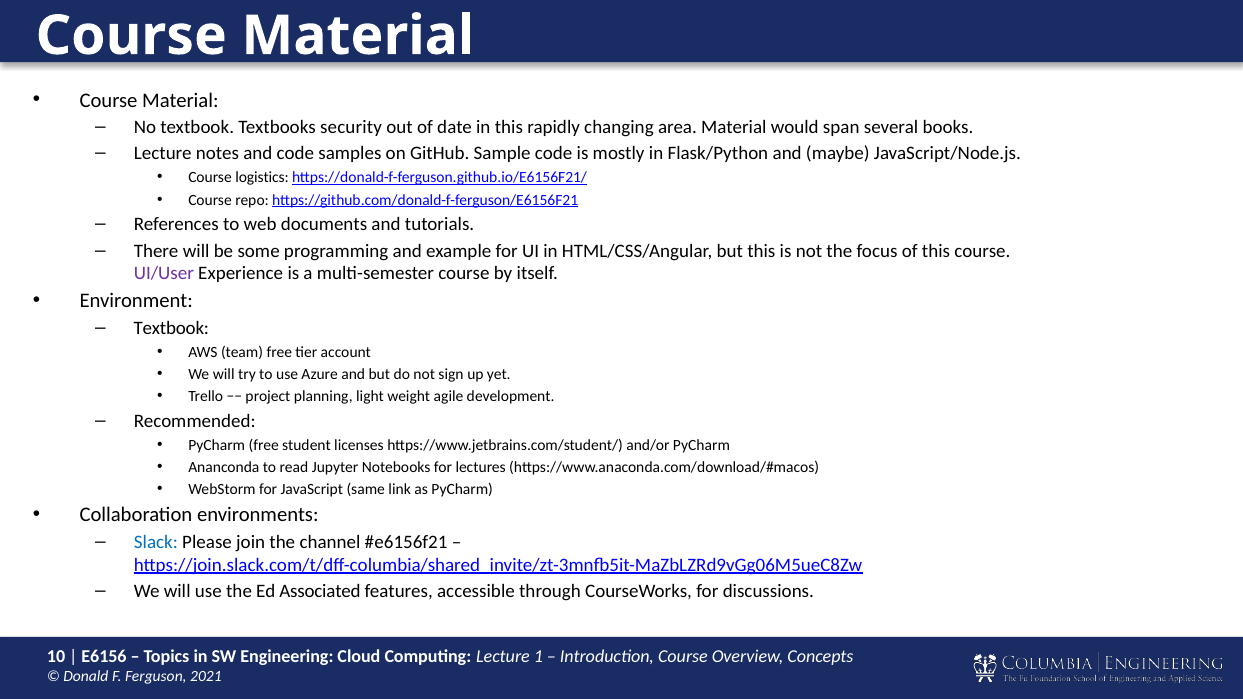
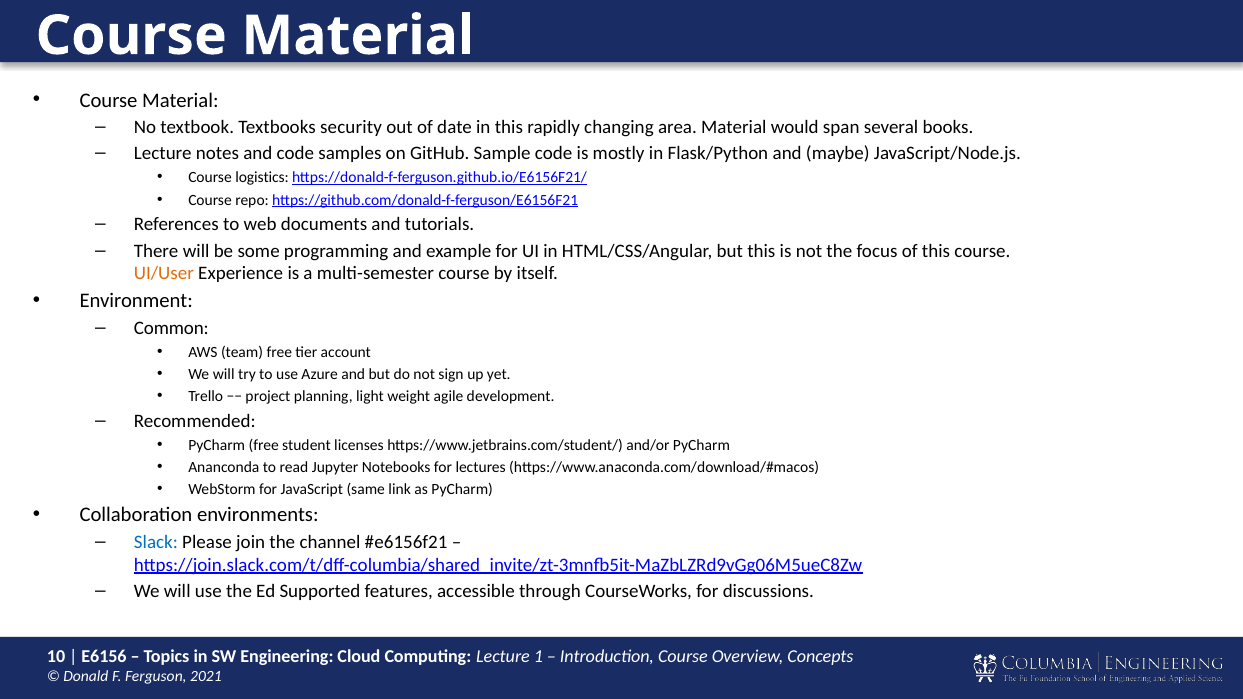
UI/User colour: purple -> orange
Textbook at (171, 328): Textbook -> Common
Associated: Associated -> Supported
